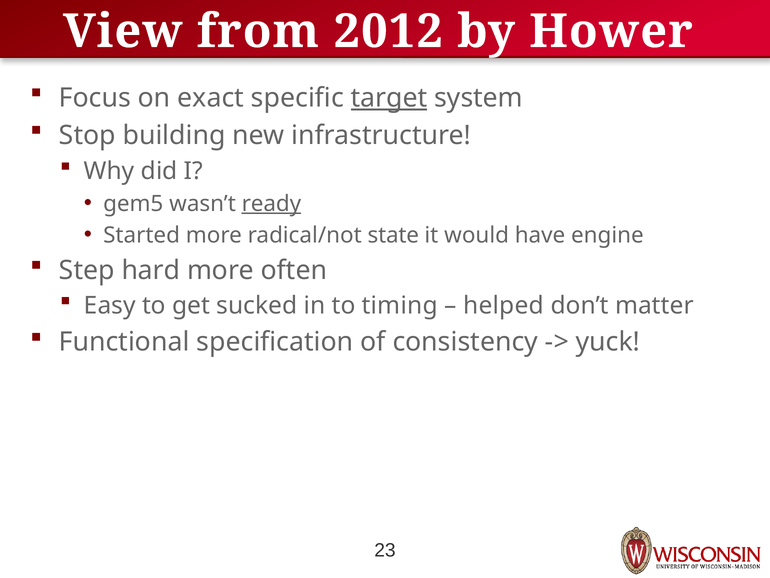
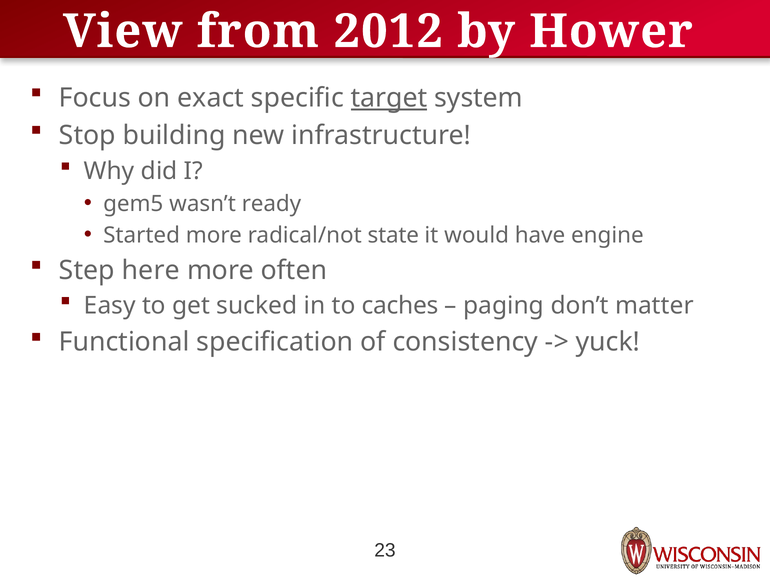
ready underline: present -> none
hard: hard -> here
timing: timing -> caches
helped: helped -> paging
